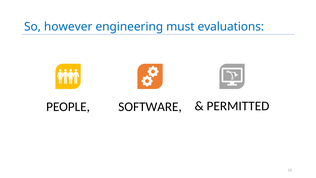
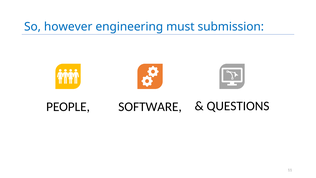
evaluations: evaluations -> submission
PERMITTED: PERMITTED -> QUESTIONS
